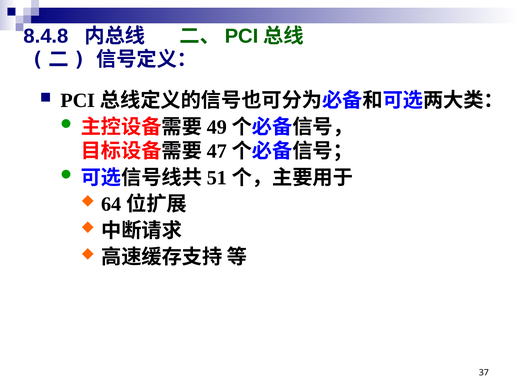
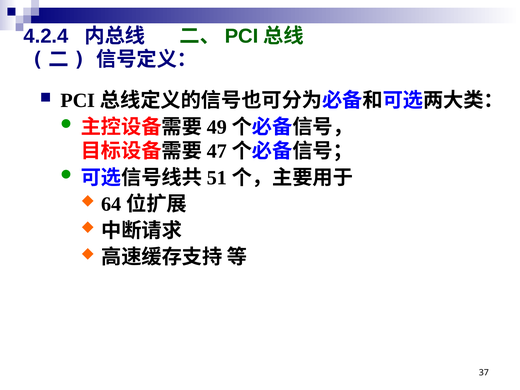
8.4.8: 8.4.8 -> 4.2.4
